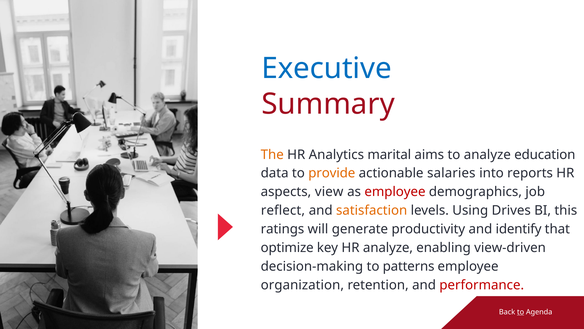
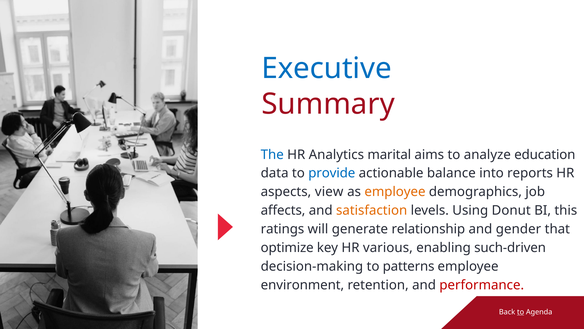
The colour: orange -> blue
provide colour: orange -> blue
salaries: salaries -> balance
employee at (395, 192) colour: red -> orange
reflect: reflect -> affects
Drives: Drives -> Donut
productivity: productivity -> relationship
identify: identify -> gender
HR analyze: analyze -> various
view-driven: view-driven -> such-driven
organization: organization -> environment
